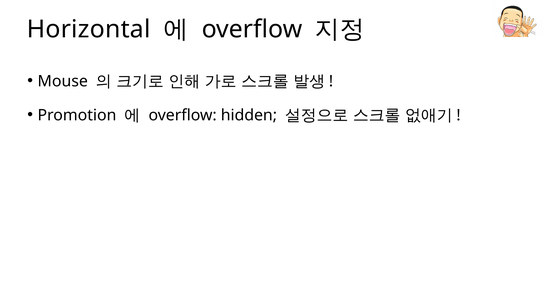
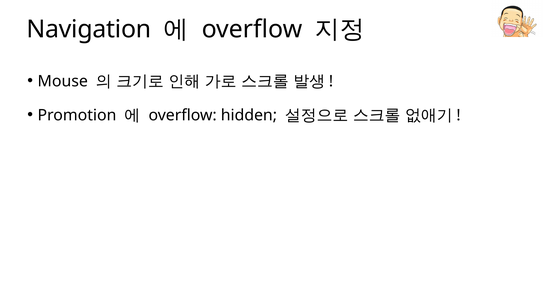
Horizontal: Horizontal -> Navigation
